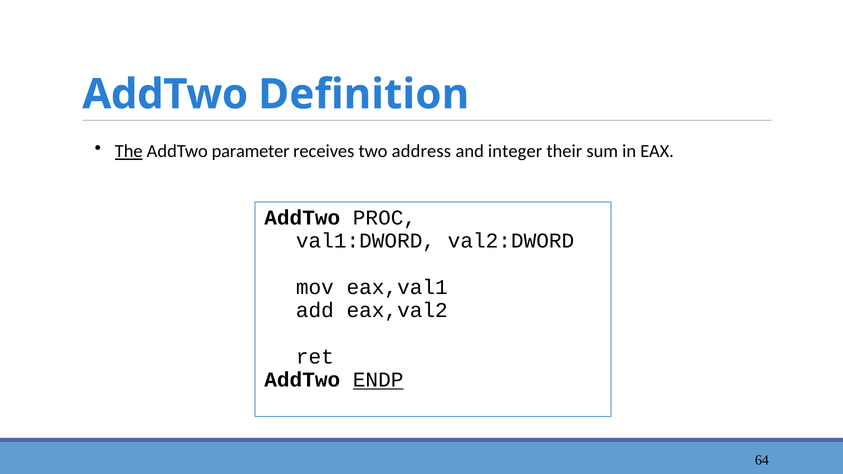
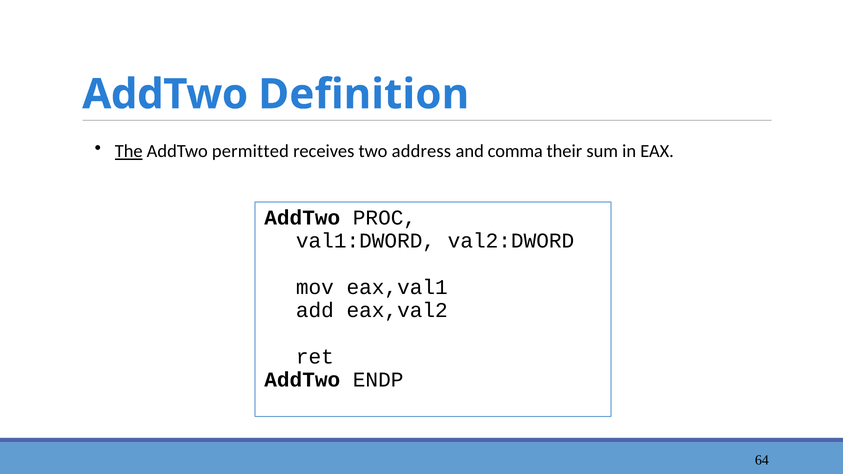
parameter: parameter -> permitted
integer: integer -> comma
ENDP underline: present -> none
